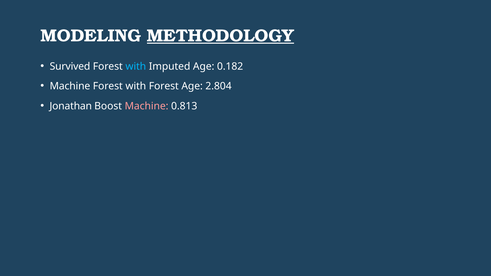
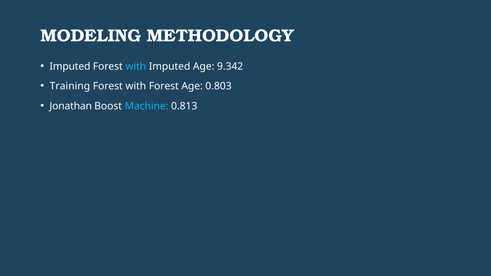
METHODOLOGY underline: present -> none
Survived at (70, 66): Survived -> Imputed
0.182: 0.182 -> 9.342
Machine at (70, 86): Machine -> Training
2.804: 2.804 -> 0.803
Machine at (147, 106) colour: pink -> light blue
